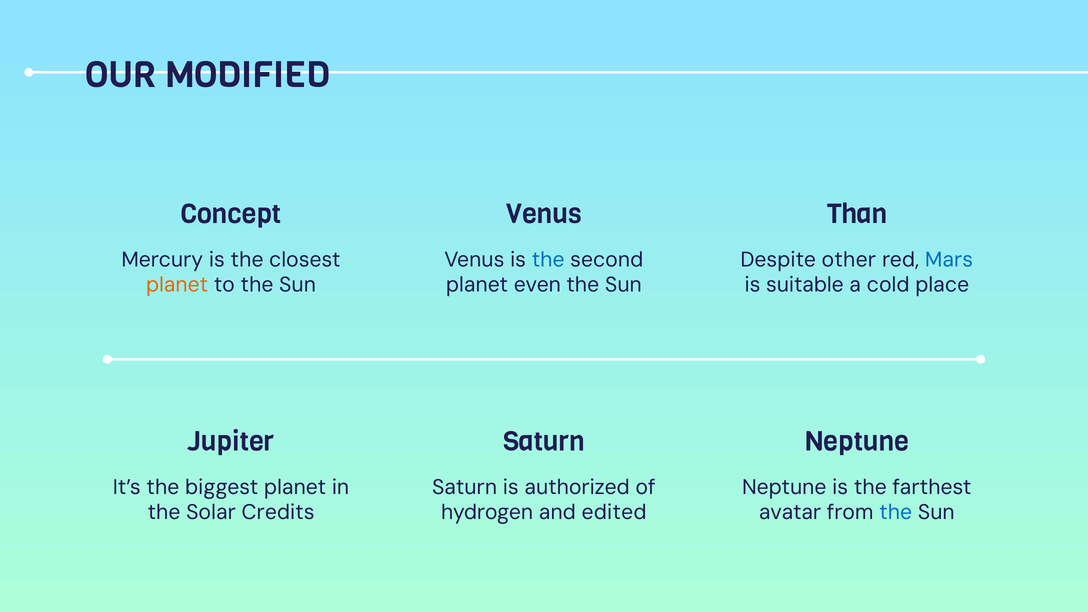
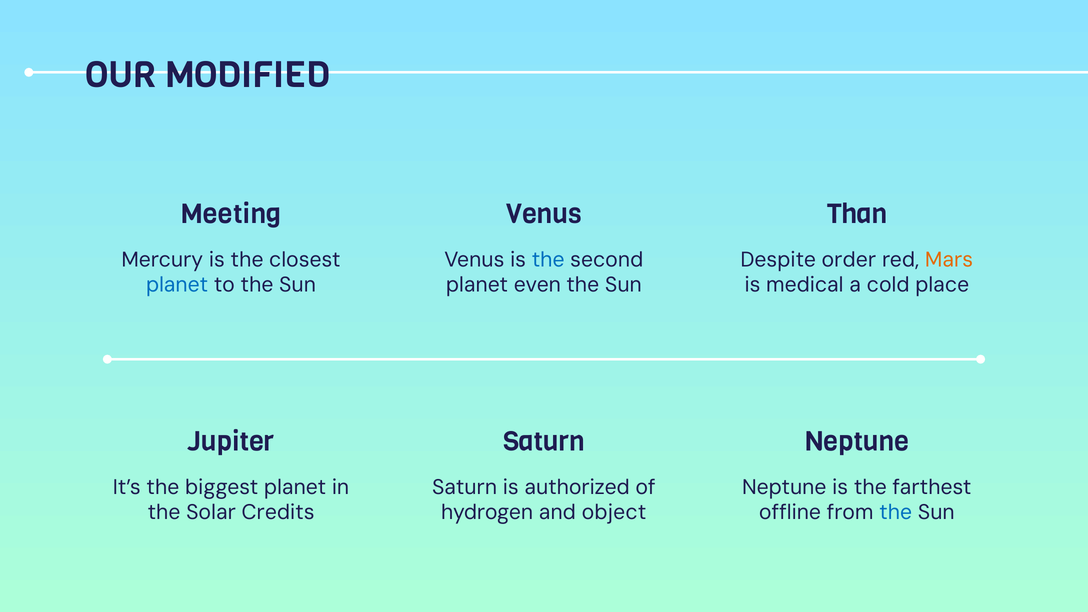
Concept: Concept -> Meeting
other: other -> order
Mars colour: blue -> orange
planet at (177, 285) colour: orange -> blue
suitable: suitable -> medical
edited: edited -> object
avatar: avatar -> offline
